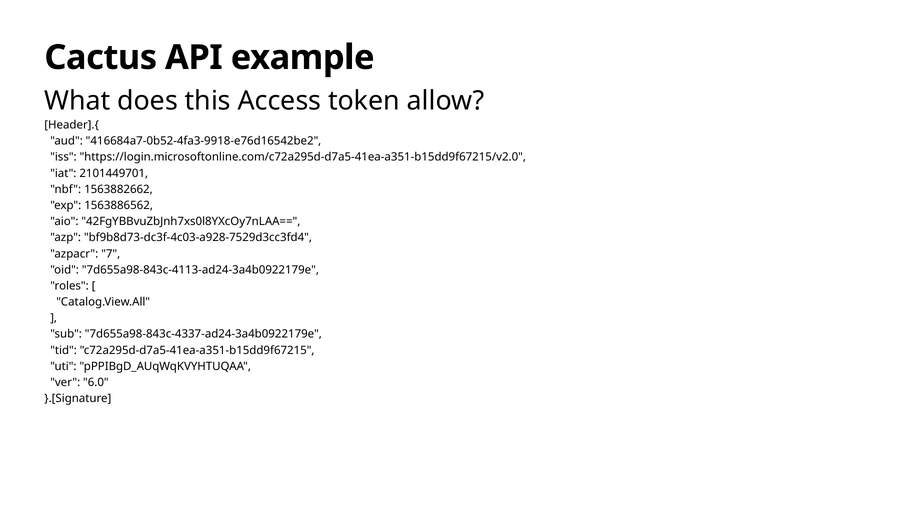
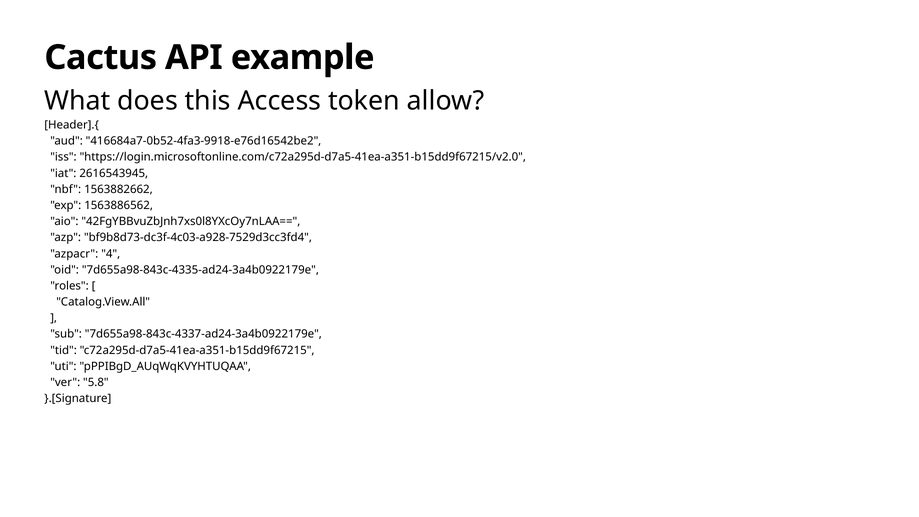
2101449701: 2101449701 -> 2616543945
7: 7 -> 4
7d655a98-843c-4113-ad24-3a4b0922179e: 7d655a98-843c-4113-ad24-3a4b0922179e -> 7d655a98-843c-4335-ad24-3a4b0922179e
6.0: 6.0 -> 5.8
